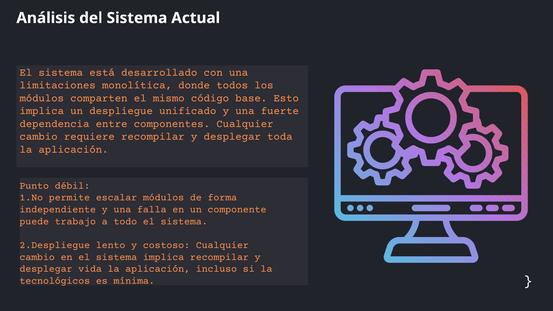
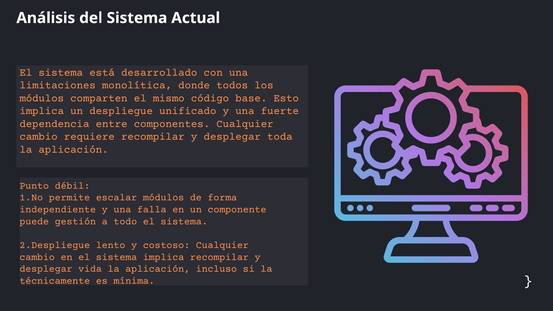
trabajo: trabajo -> gestión
tecnológicos: tecnológicos -> técnicamente
